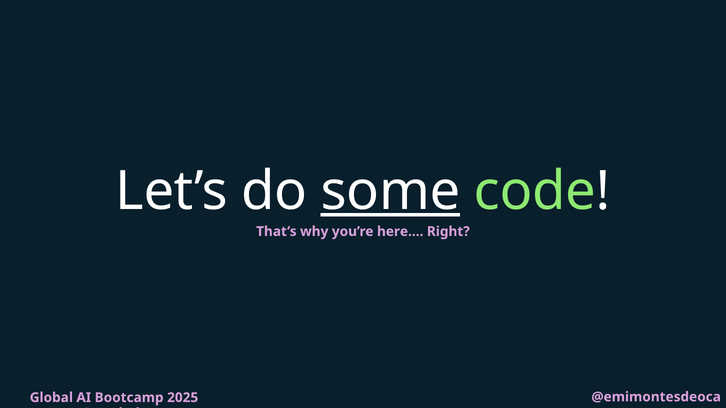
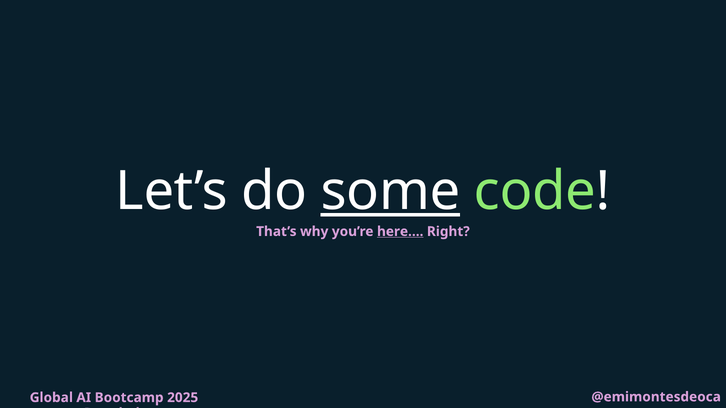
here… underline: none -> present
